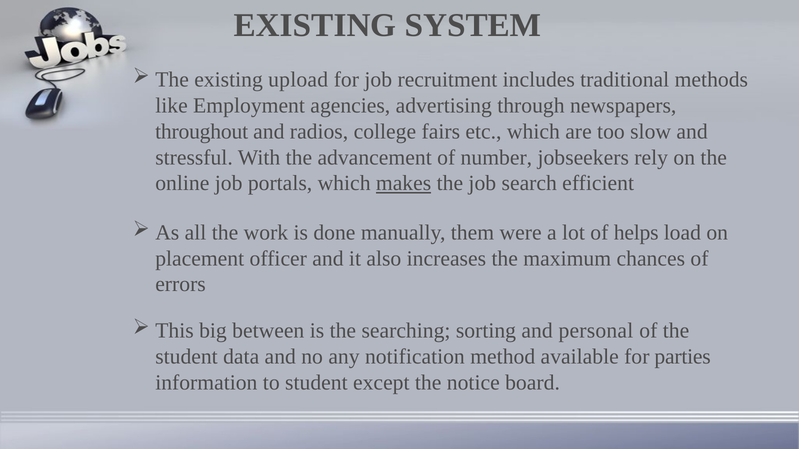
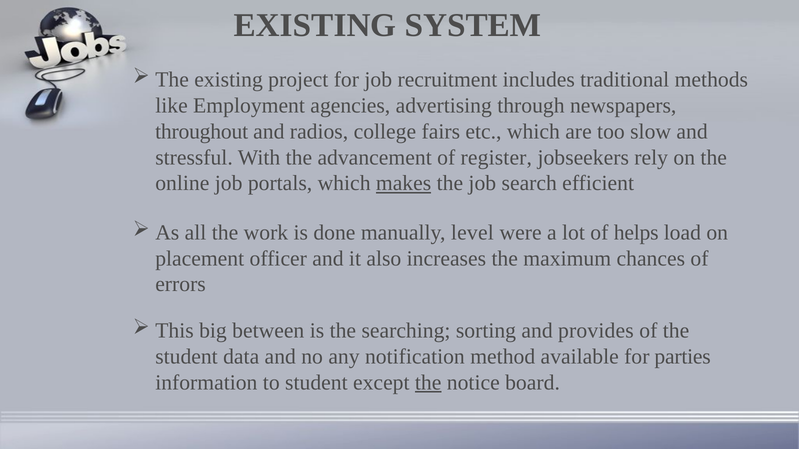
upload: upload -> project
number: number -> register
them: them -> level
personal: personal -> provides
the at (428, 383) underline: none -> present
